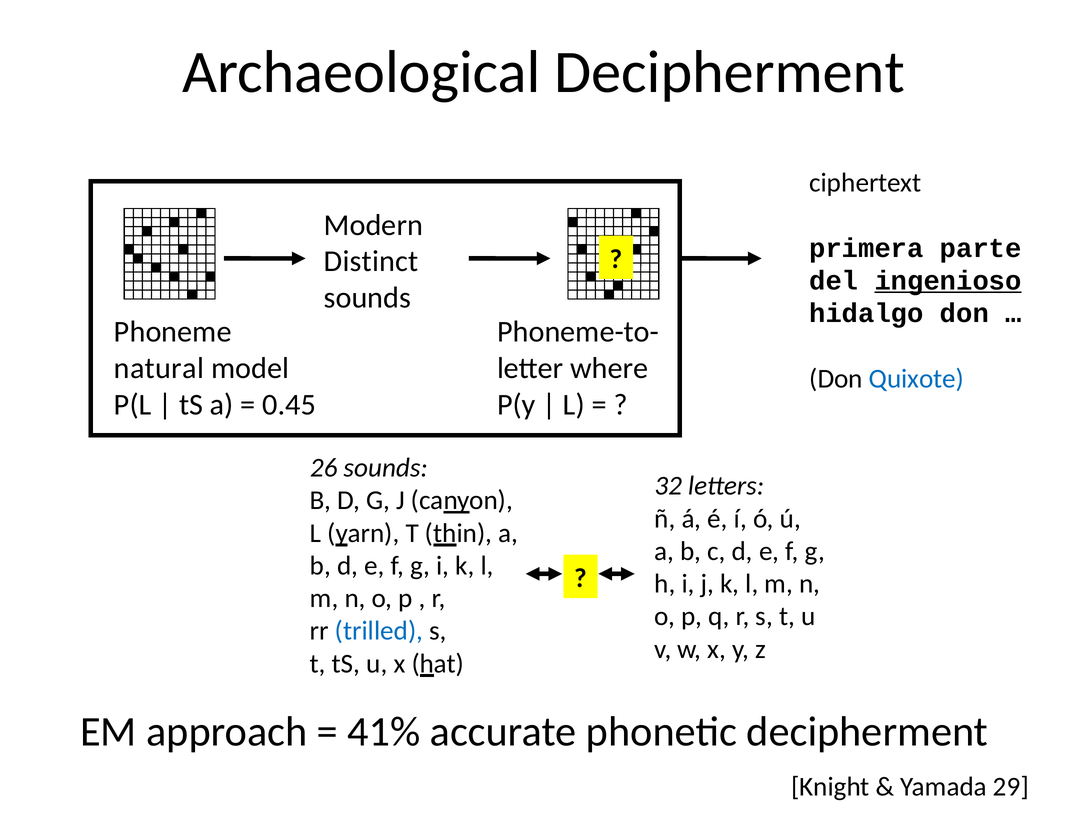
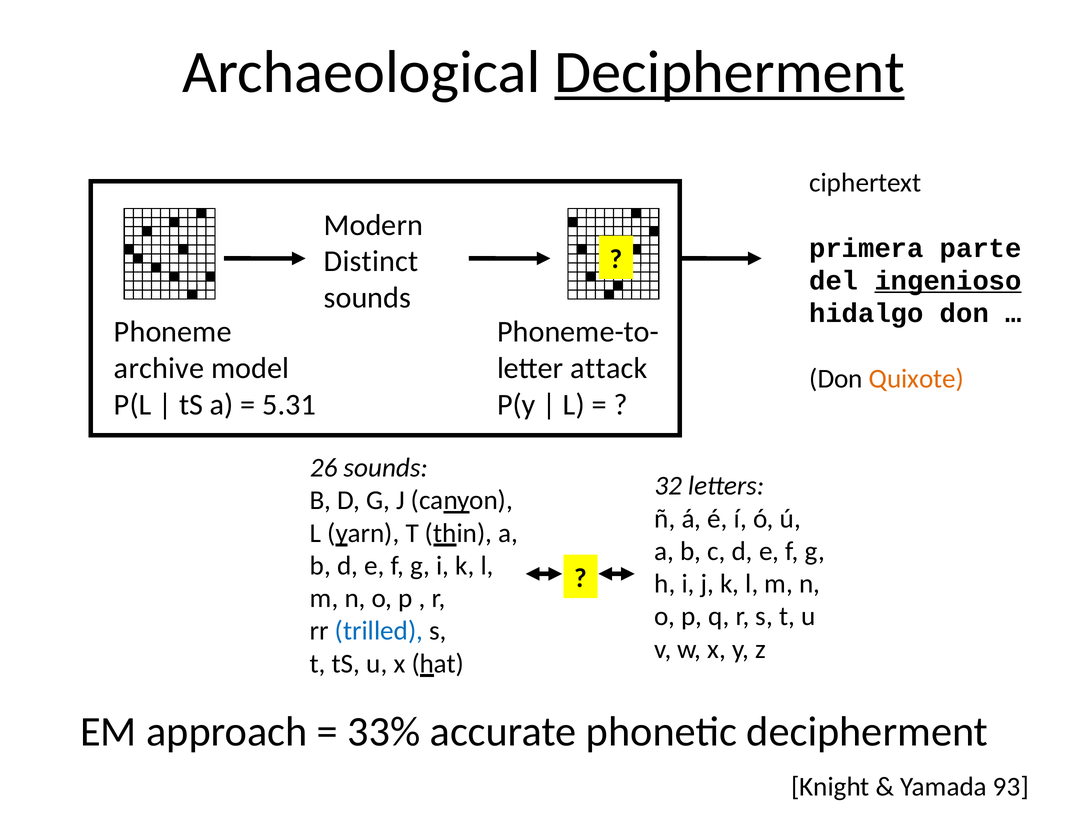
Decipherment at (730, 72) underline: none -> present
natural: natural -> archive
where: where -> attack
Quixote colour: blue -> orange
0.45: 0.45 -> 5.31
41%: 41% -> 33%
29: 29 -> 93
